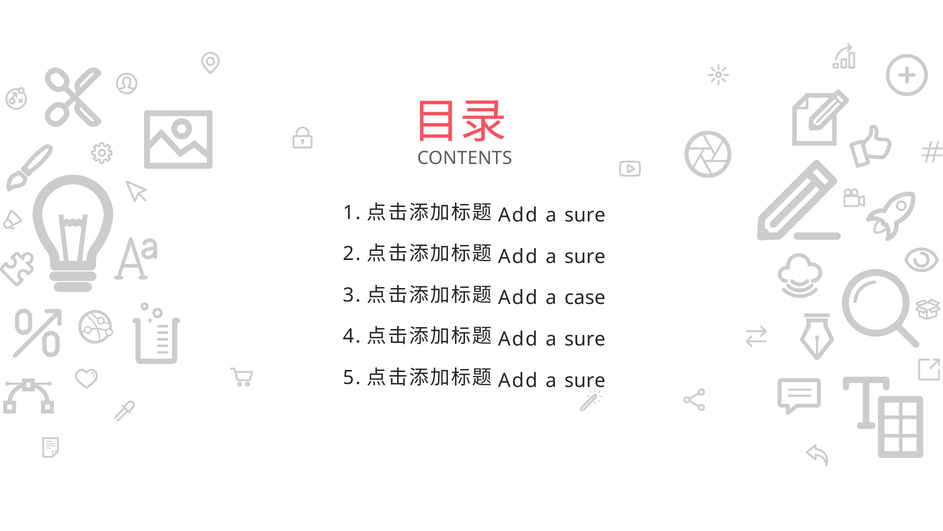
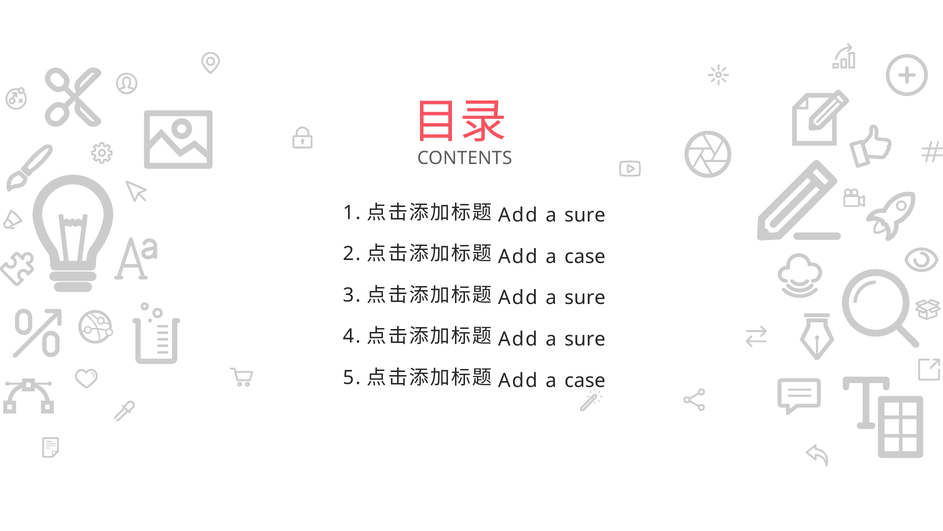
sure at (585, 256): sure -> case
case at (585, 298): case -> sure
sure at (585, 380): sure -> case
